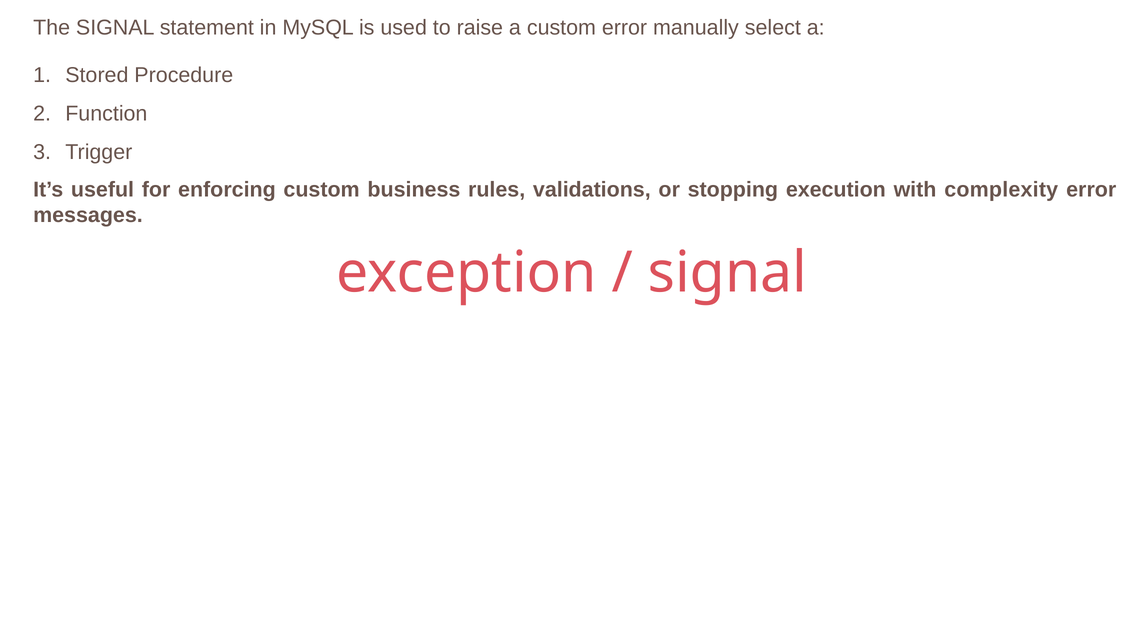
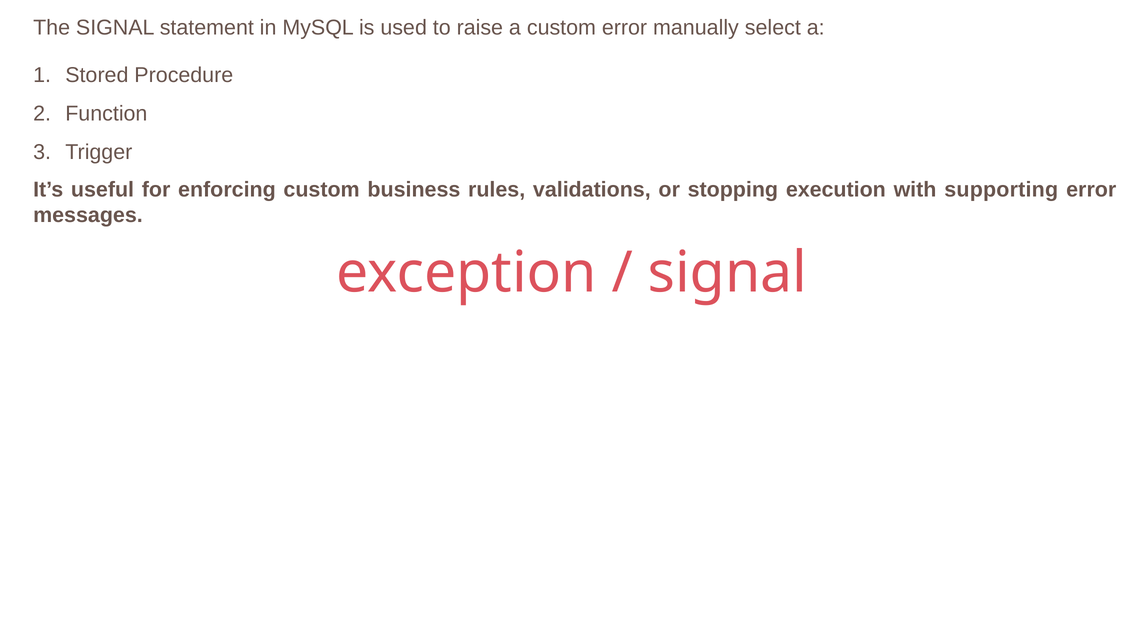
complexity: complexity -> supporting
